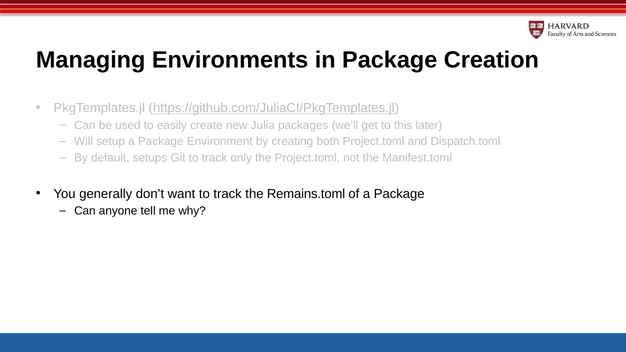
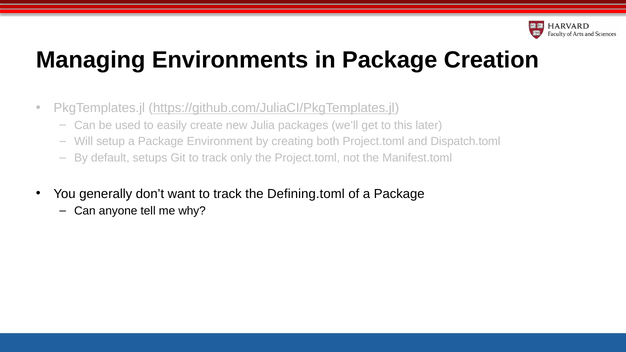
Remains.toml: Remains.toml -> Defining.toml
